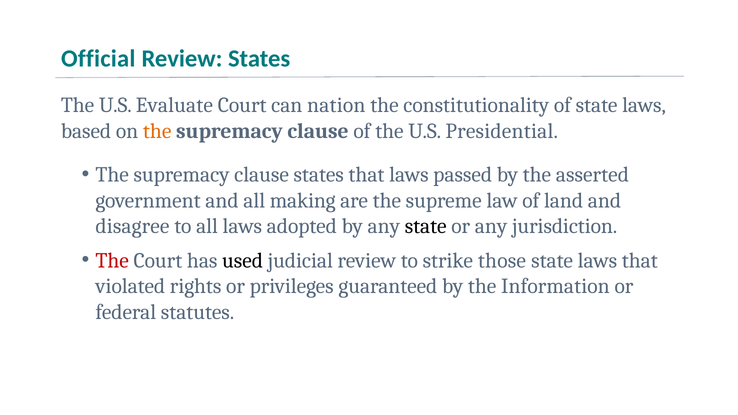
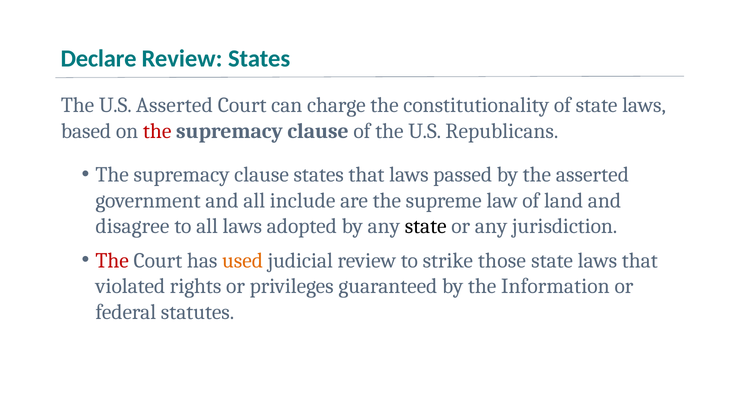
Official: Official -> Declare
U.S Evaluate: Evaluate -> Asserted
nation: nation -> charge
the at (157, 131) colour: orange -> red
Presidential: Presidential -> Republicans
making: making -> include
used colour: black -> orange
